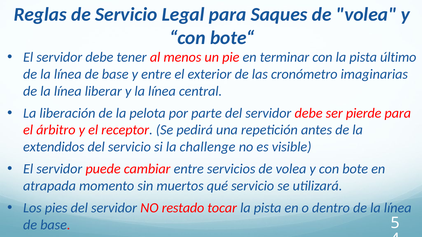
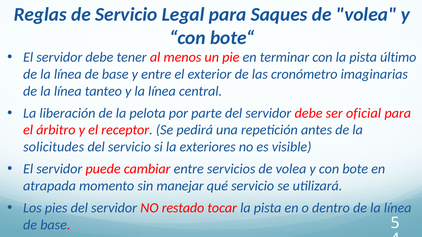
liberar: liberar -> tanteo
pierde: pierde -> oficial
extendidos: extendidos -> solicitudes
challenge: challenge -> exteriores
muertos: muertos -> manejar
